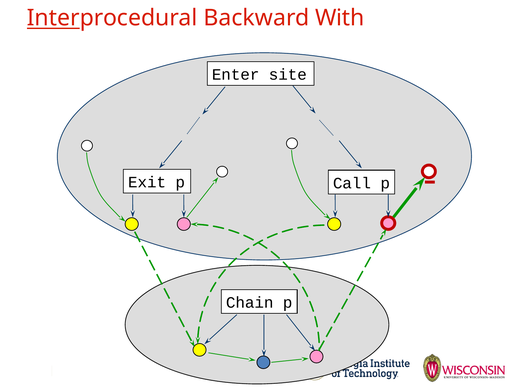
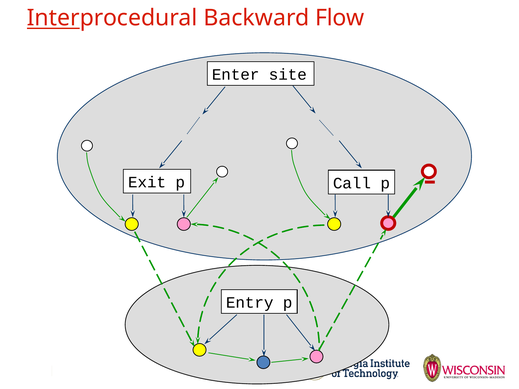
With: With -> Flow
Chain: Chain -> Entry
